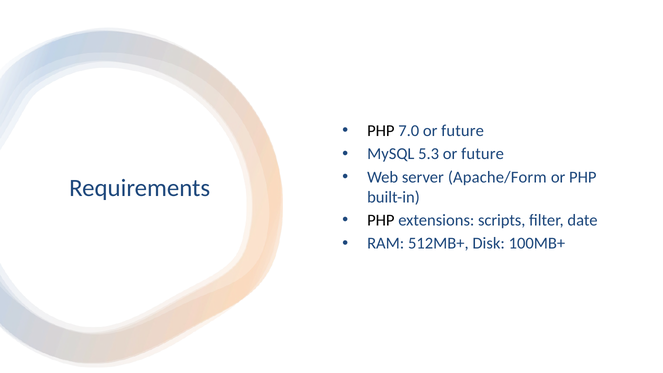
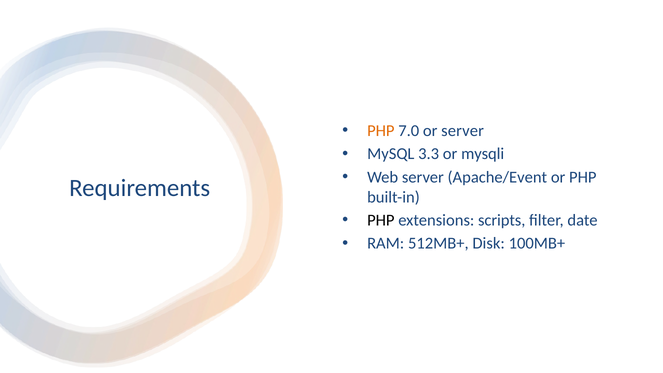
PHP at (381, 131) colour: black -> orange
7.0 or future: future -> server
5.3: 5.3 -> 3.3
future at (483, 154): future -> mysqli
Apache/Form: Apache/Form -> Apache/Event
